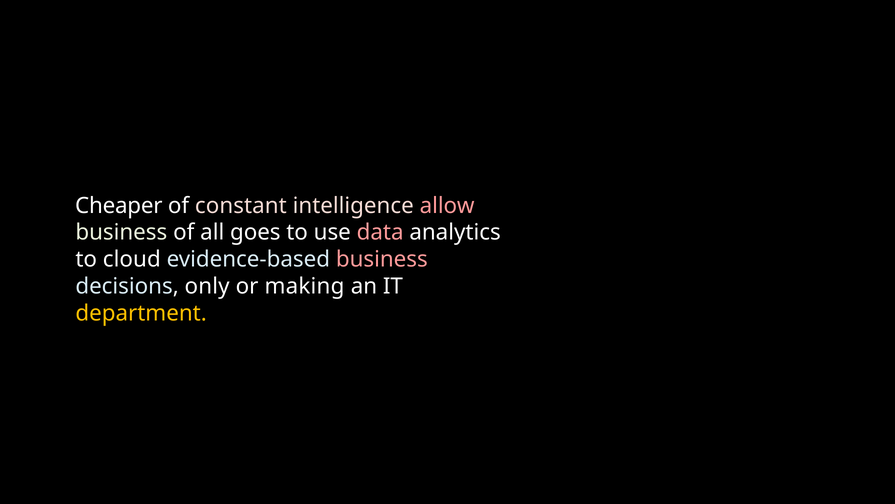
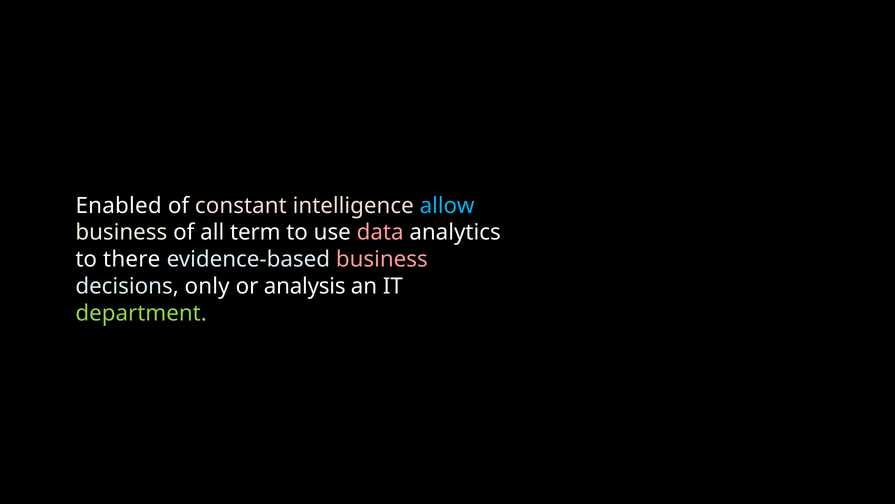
Cheaper: Cheaper -> Enabled
allow colour: pink -> light blue
goes: goes -> term
cloud: cloud -> there
making: making -> analysis
department colour: yellow -> light green
